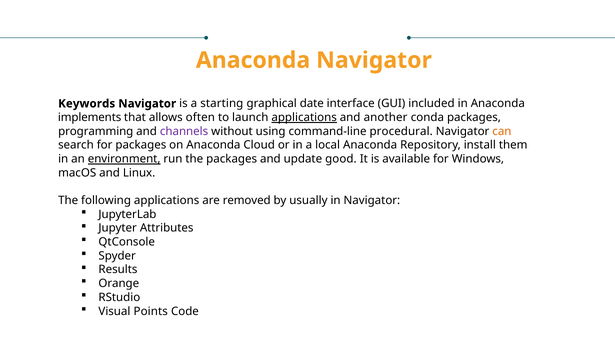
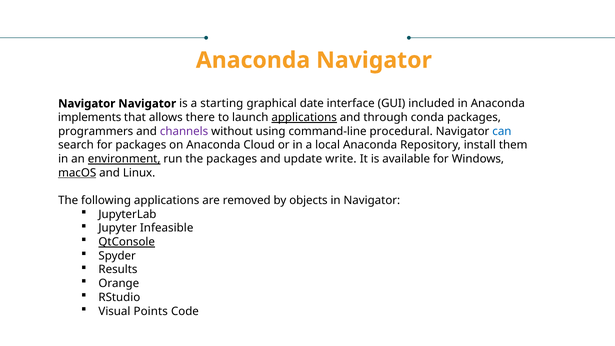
Keywords at (87, 104): Keywords -> Navigator
often: often -> there
another: another -> through
programming: programming -> programmers
can colour: orange -> blue
good: good -> write
macOS underline: none -> present
usually: usually -> objects
Attributes: Attributes -> Infeasible
QtConsole underline: none -> present
